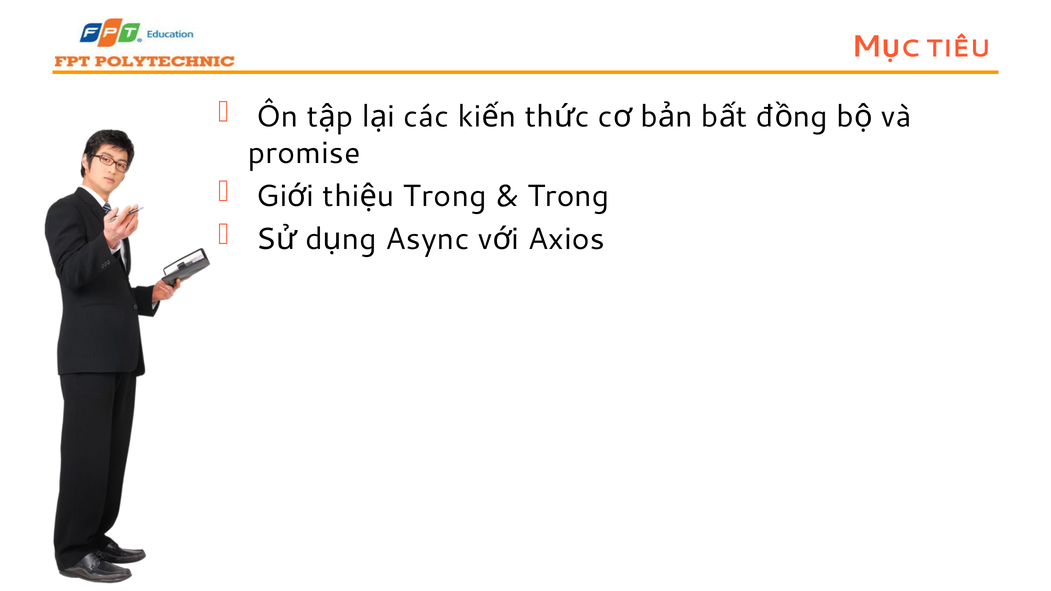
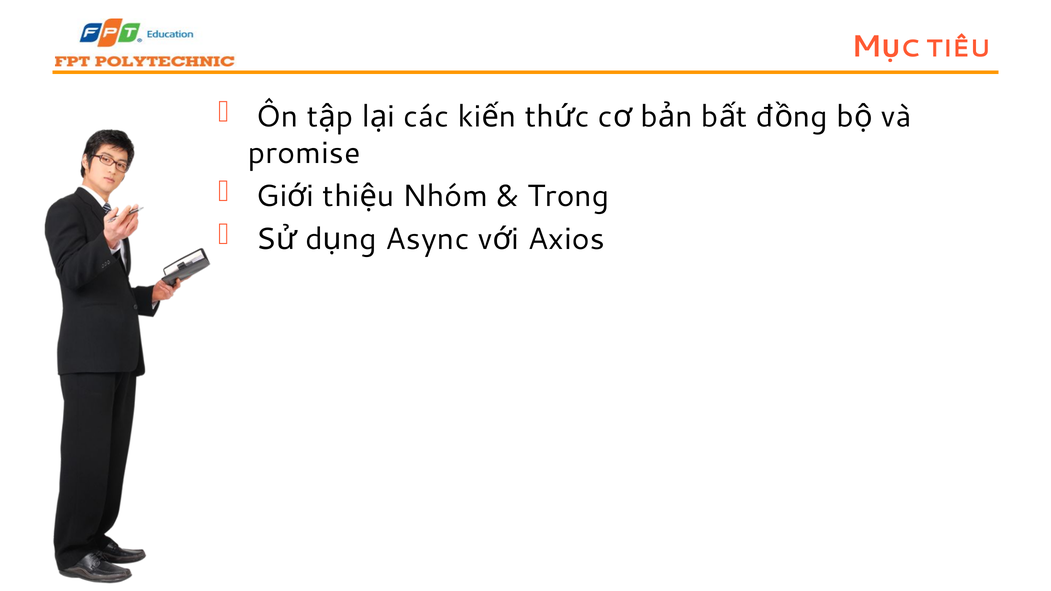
Trong at (445, 196): Trong -> Nhóm
